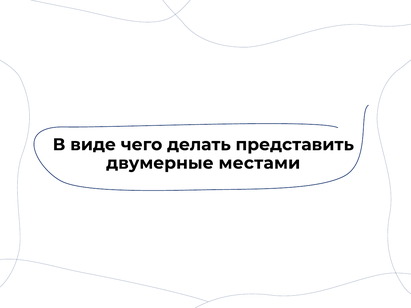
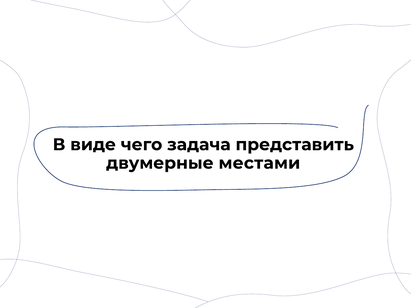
делать: делать -> задача
